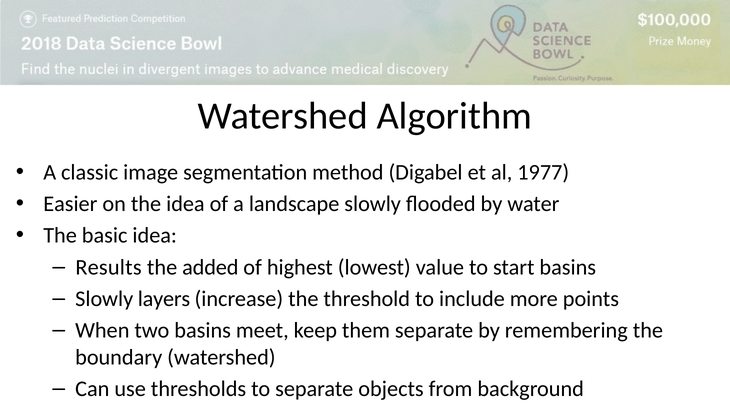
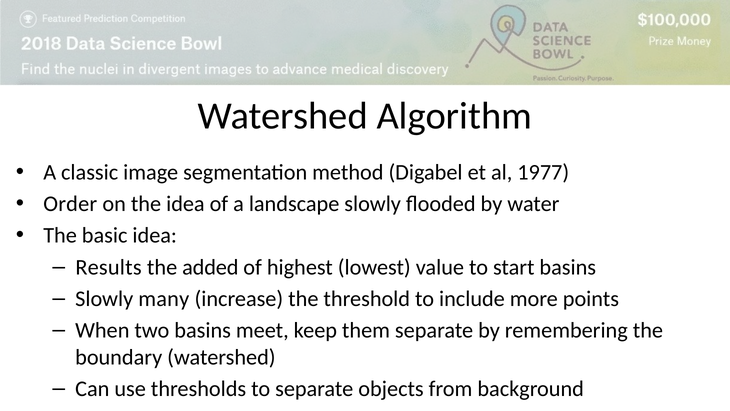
Easier: Easier -> Order
layers: layers -> many
